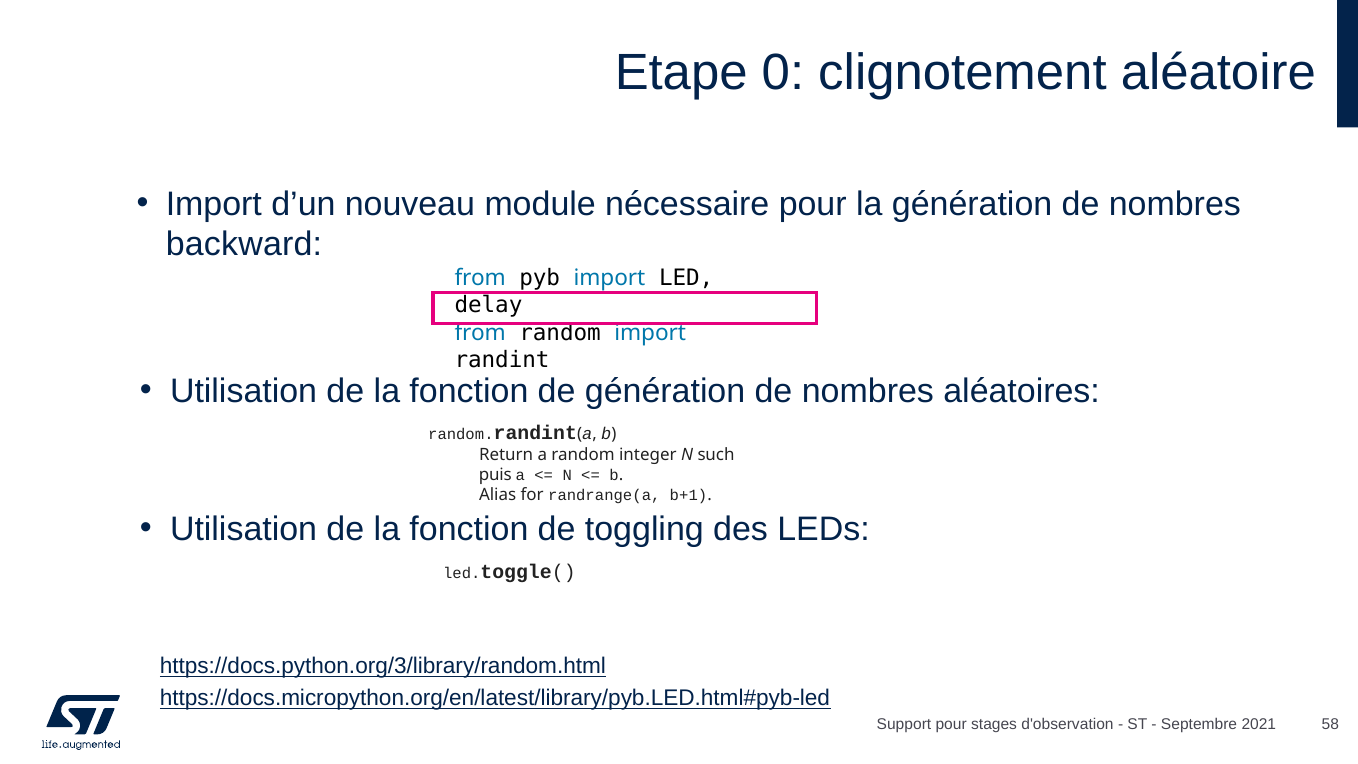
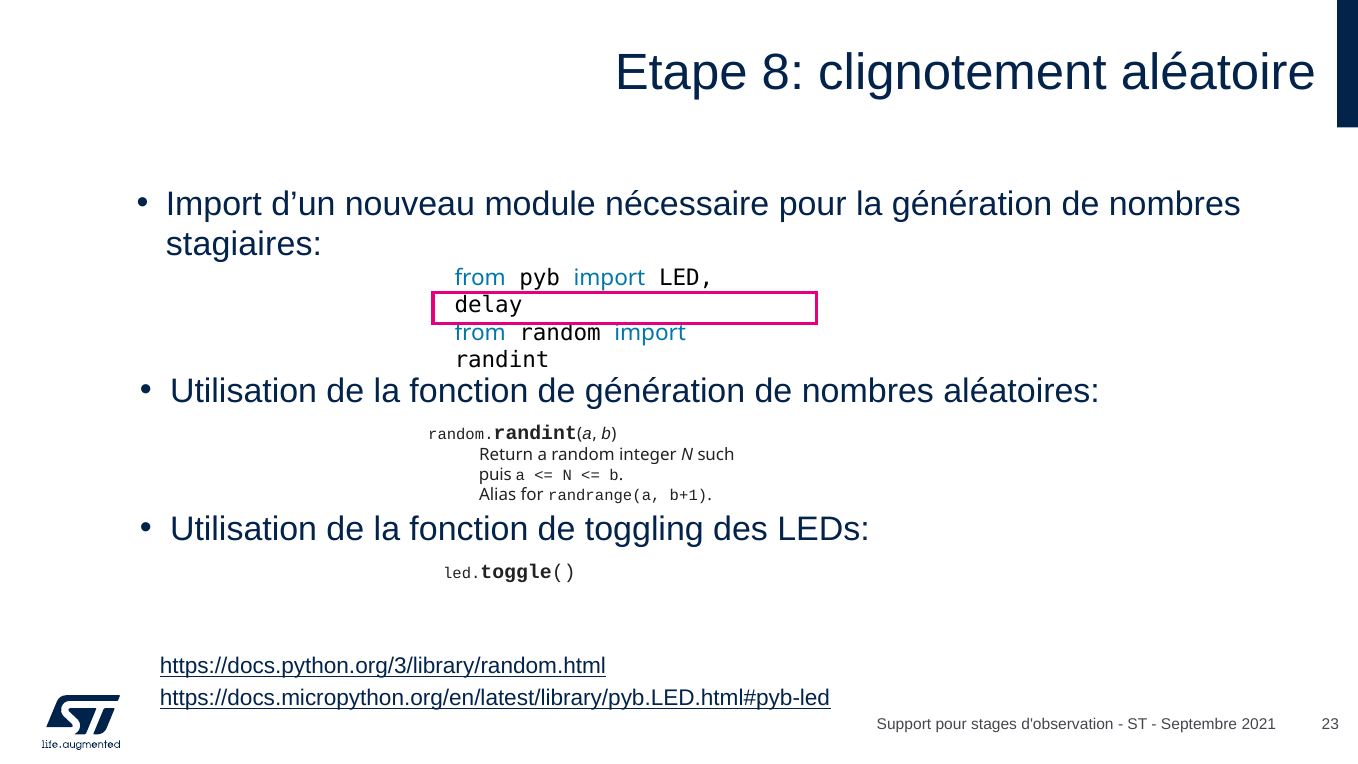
0: 0 -> 8
backward: backward -> stagiaires
58: 58 -> 23
